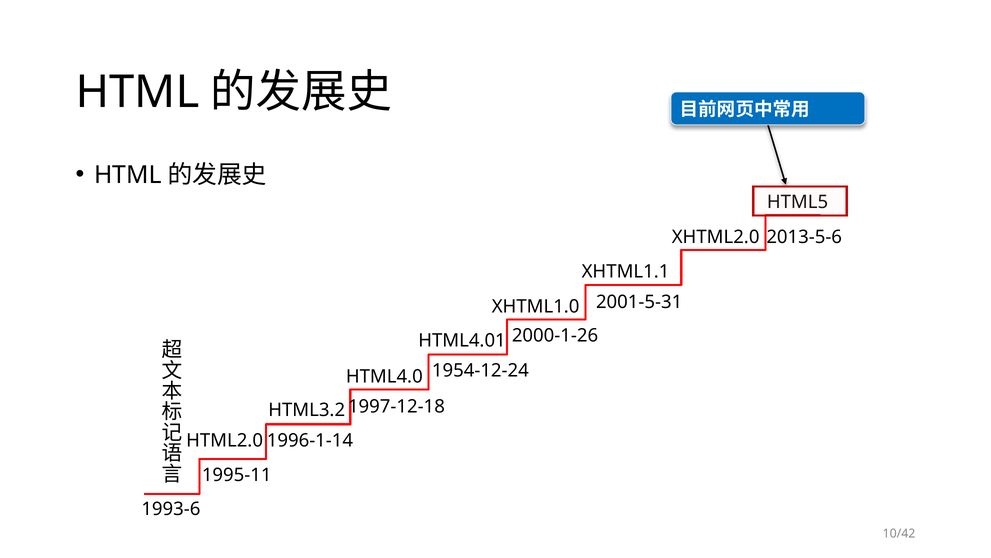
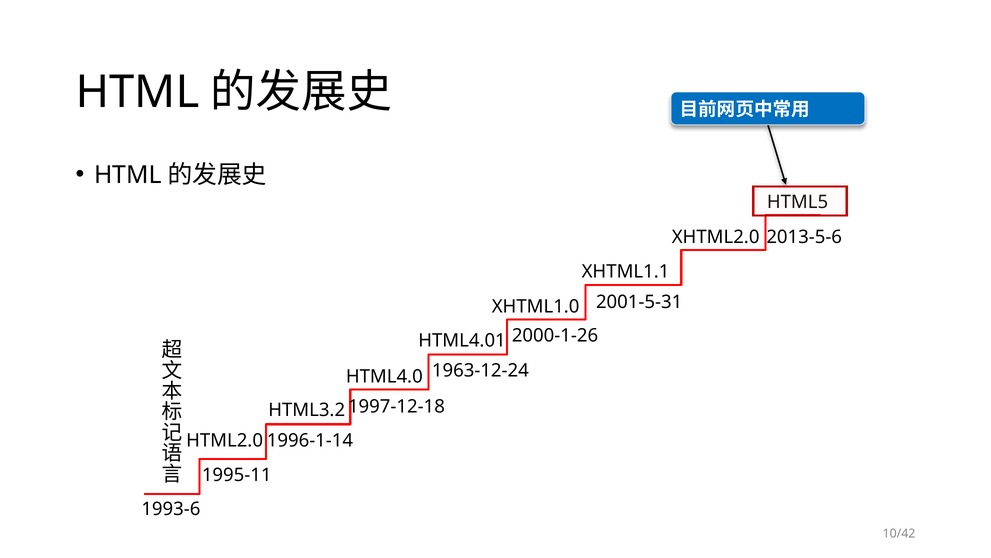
1954-12-24: 1954-12-24 -> 1963-12-24
